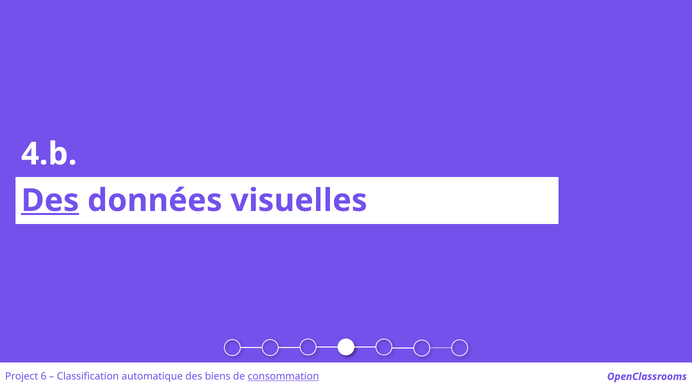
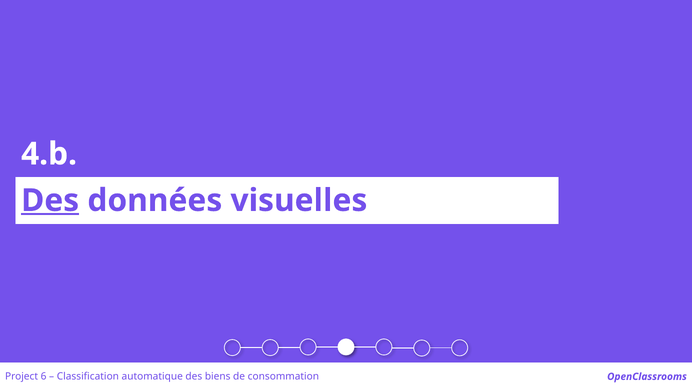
consommation underline: present -> none
